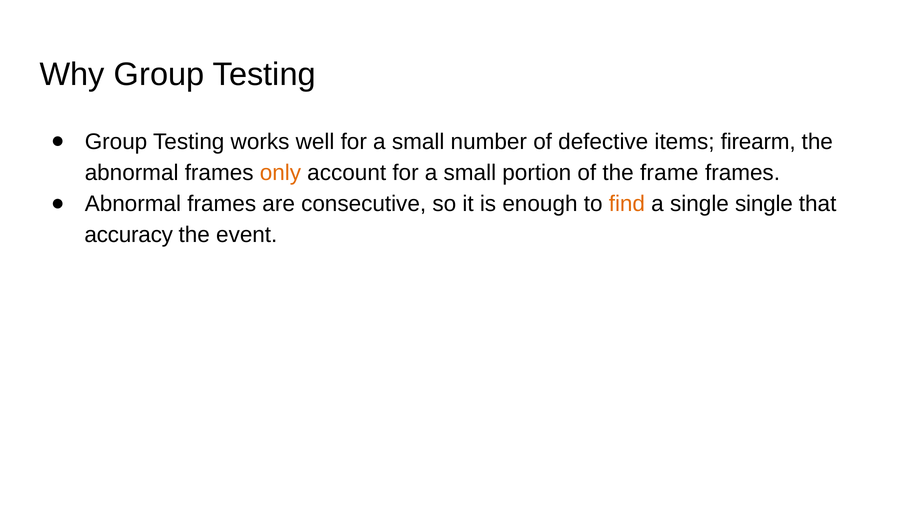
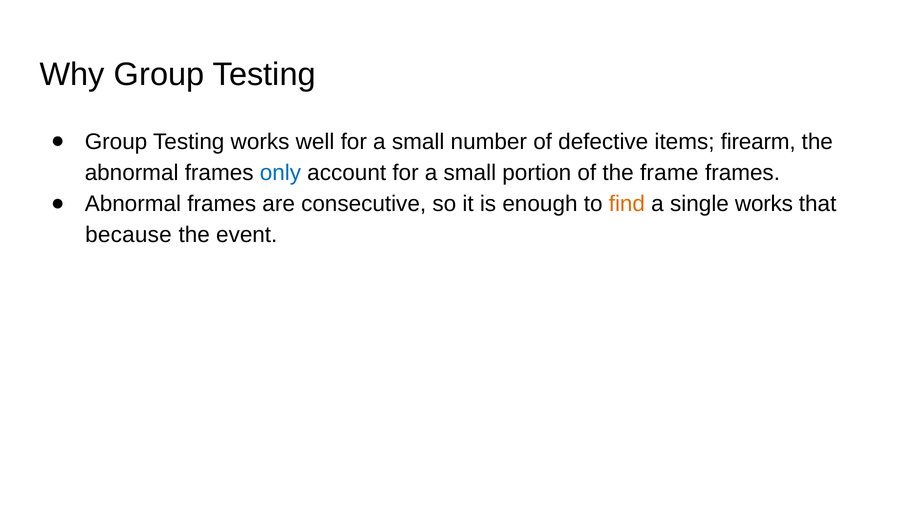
only colour: orange -> blue
single single: single -> works
accuracy: accuracy -> because
